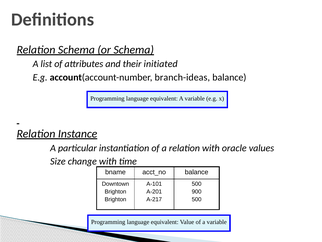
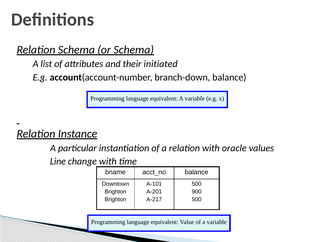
branch-ideas: branch-ideas -> branch-down
Size: Size -> Line
